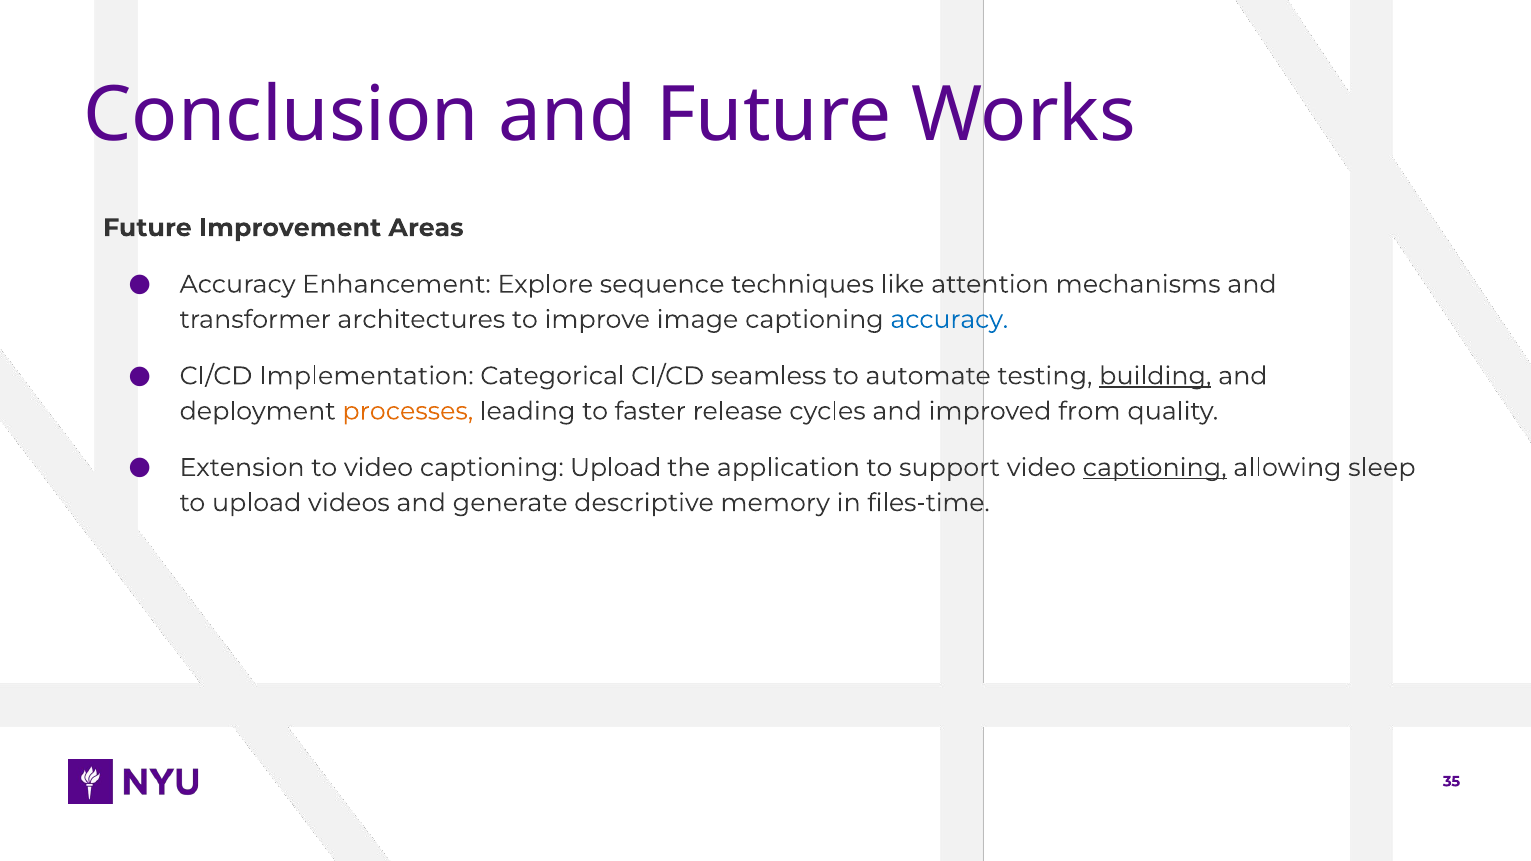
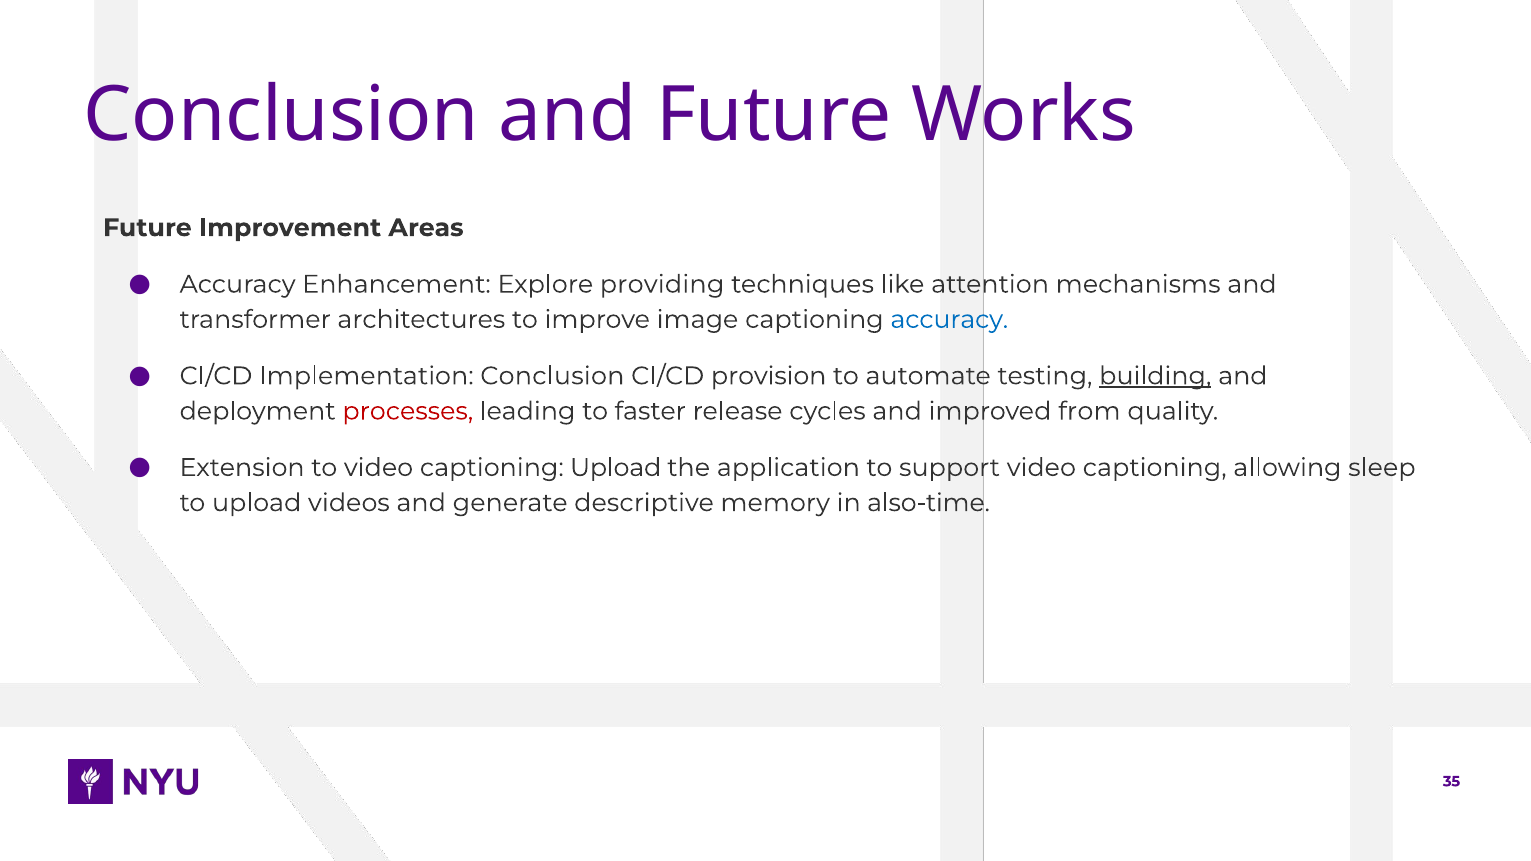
sequence: sequence -> providing
Implementation Categorical: Categorical -> Conclusion
seamless: seamless -> provision
processes colour: orange -> red
captioning at (1155, 468) underline: present -> none
files-time: files-time -> also-time
